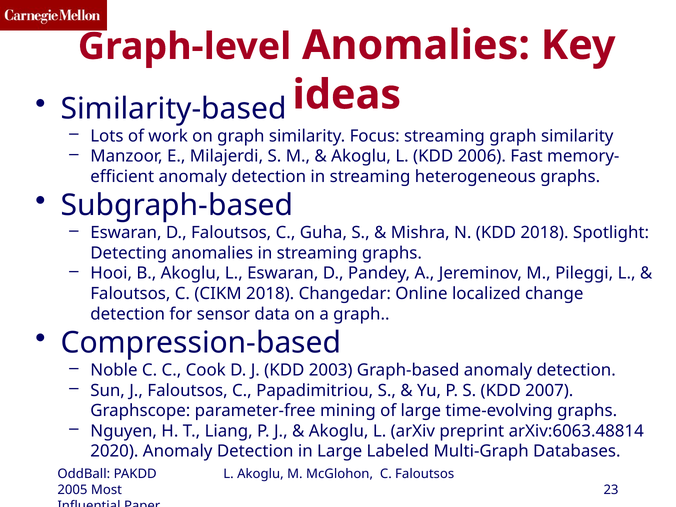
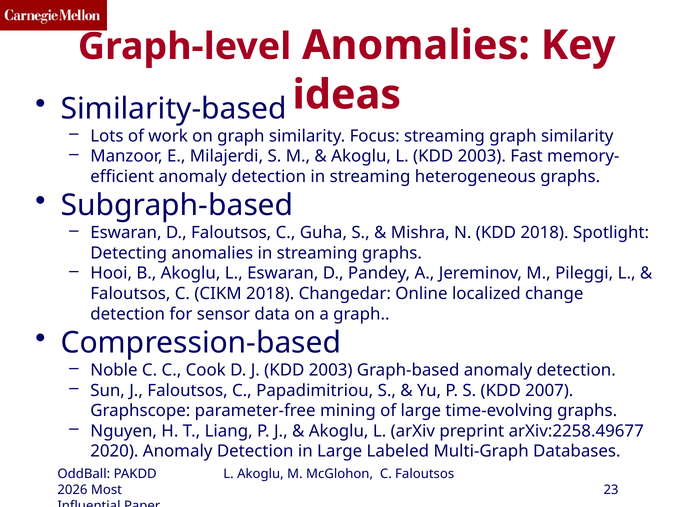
L KDD 2006: 2006 -> 2003
arXiv:6063.48814: arXiv:6063.48814 -> arXiv:2258.49677
2005: 2005 -> 2026
